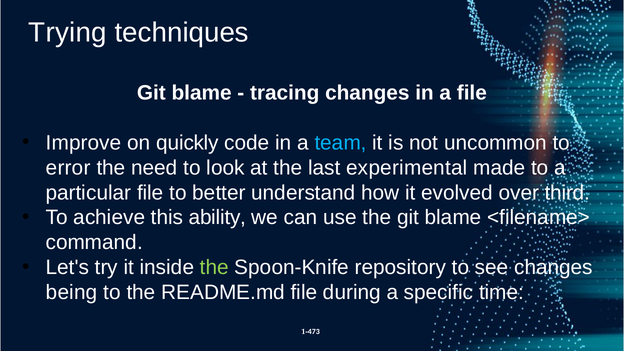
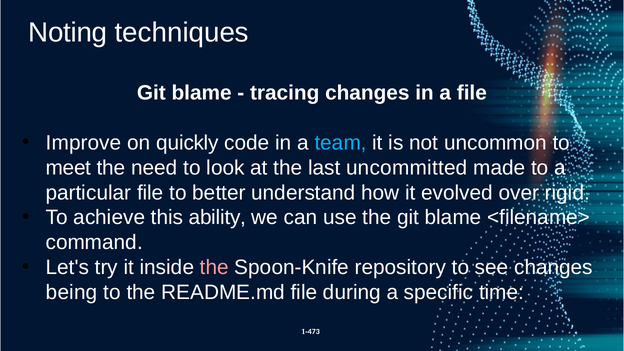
Trying: Trying -> Noting
error: error -> meet
experimental: experimental -> uncommitted
third: third -> rigid
the at (214, 268) colour: light green -> pink
